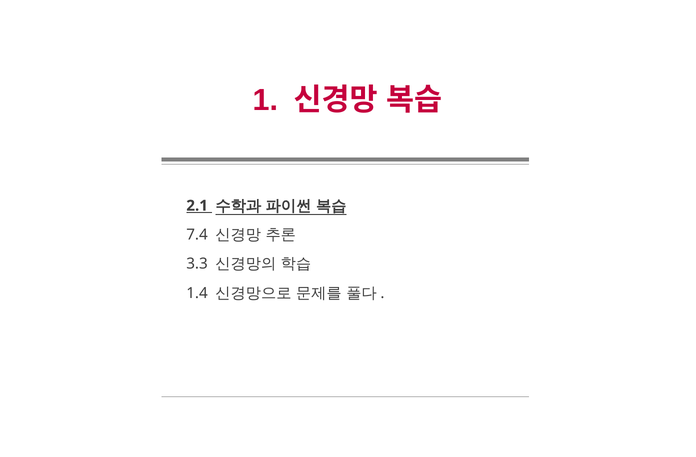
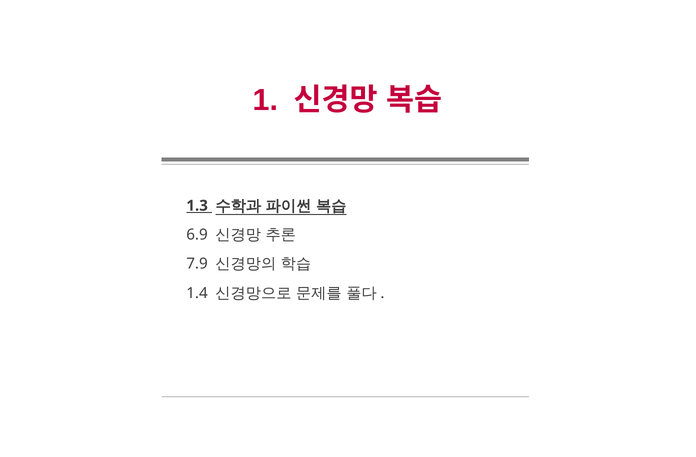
2.1: 2.1 -> 1.3
7.4: 7.4 -> 6.9
3.3: 3.3 -> 7.9
